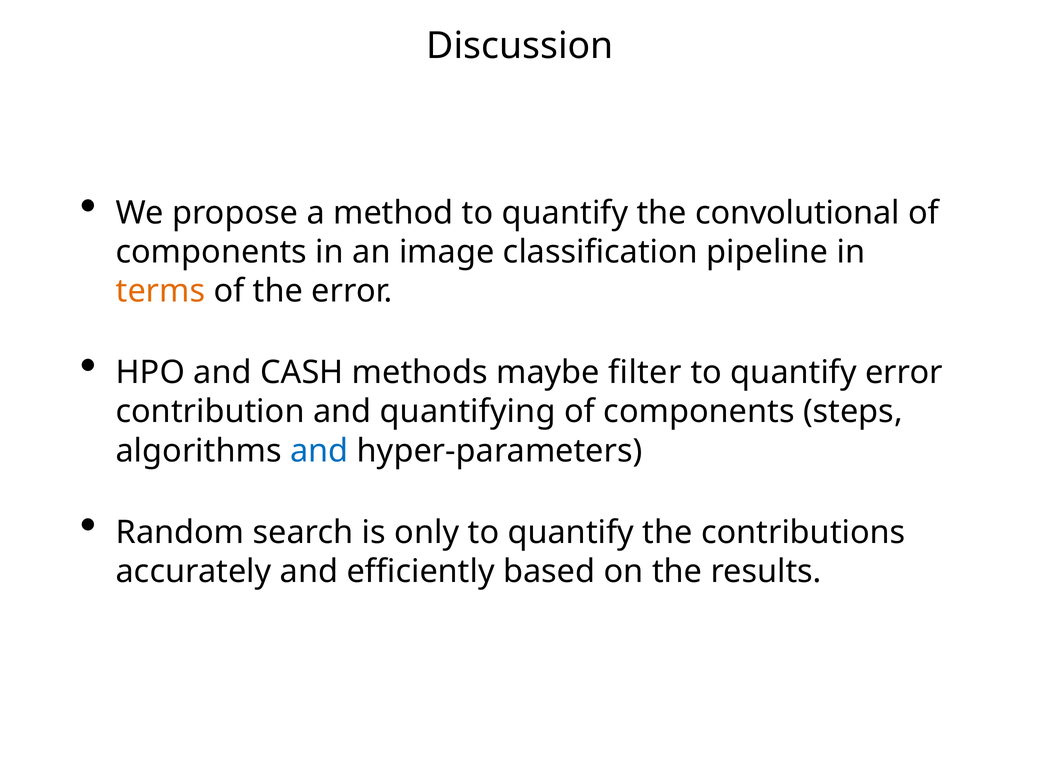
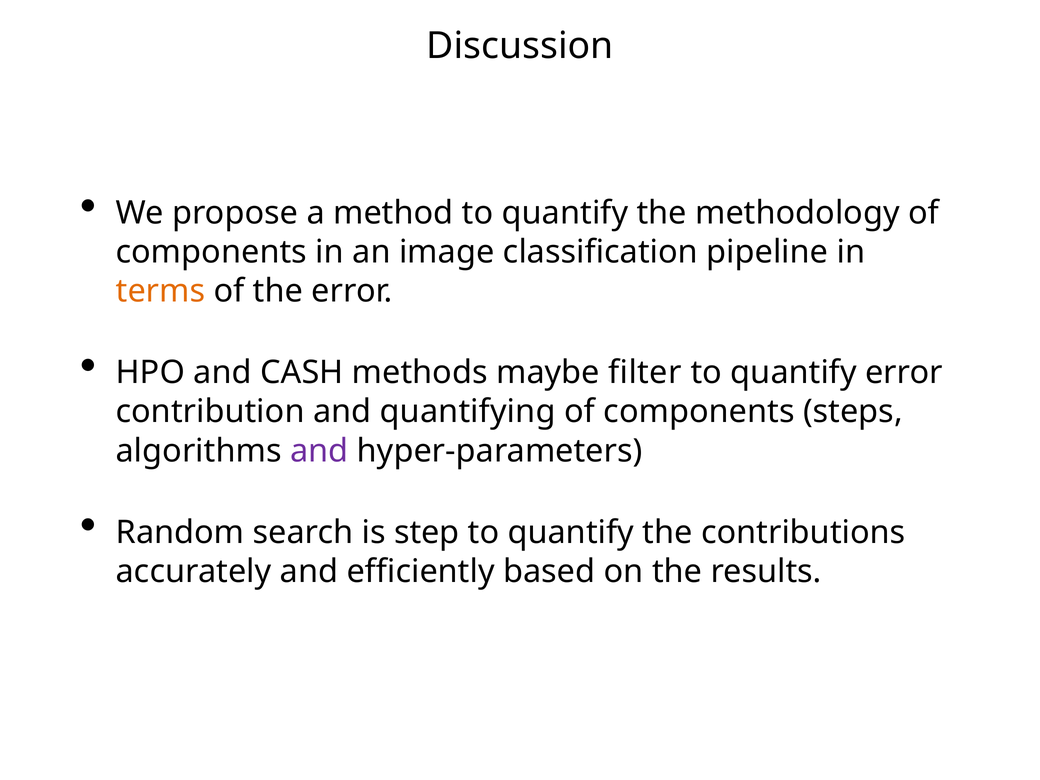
convolutional: convolutional -> methodology
and at (319, 451) colour: blue -> purple
only: only -> step
